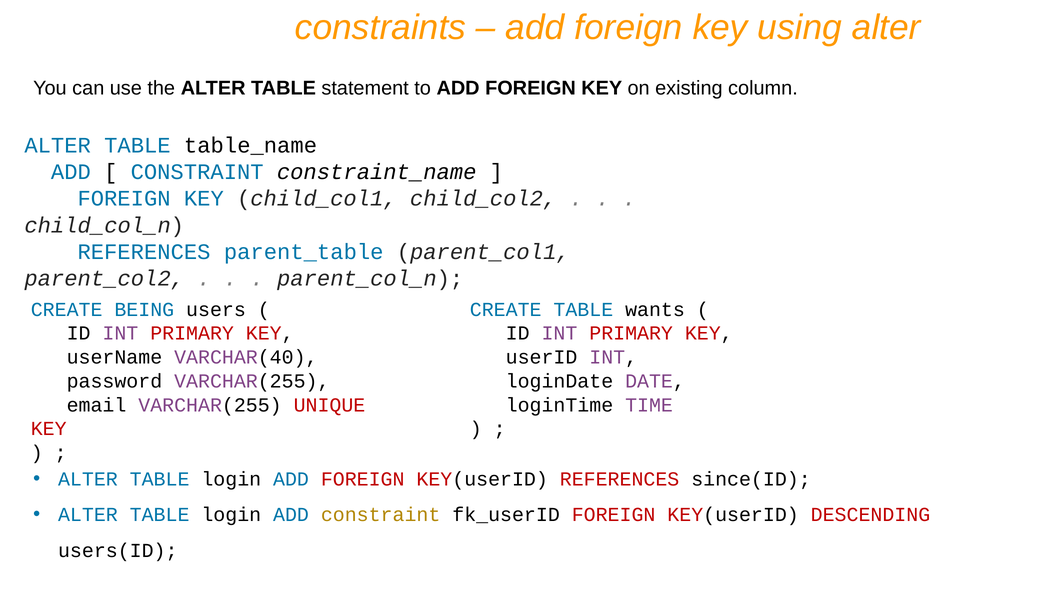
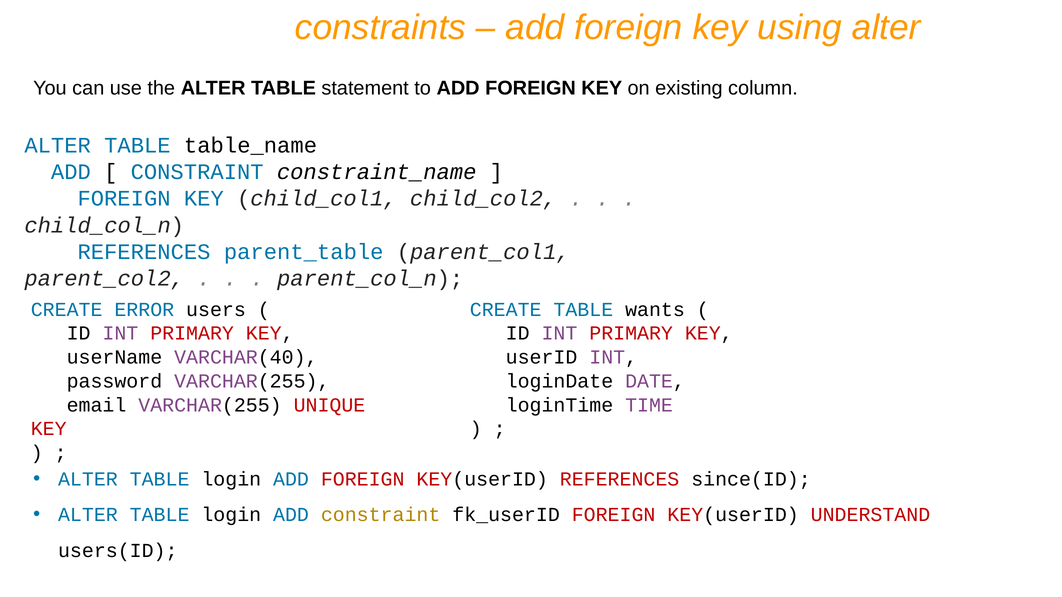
BEING: BEING -> ERROR
DESCENDING: DESCENDING -> UNDERSTAND
